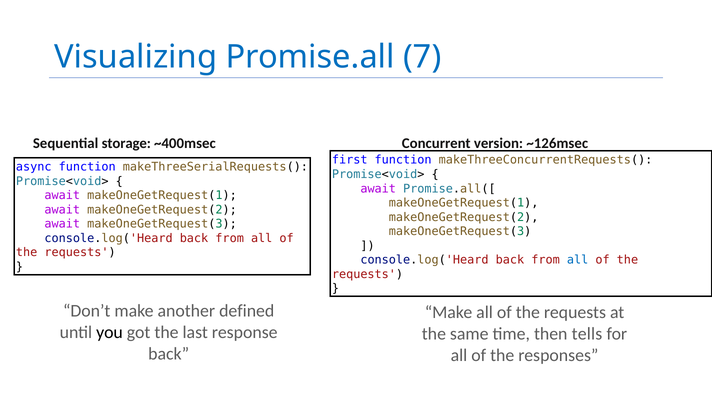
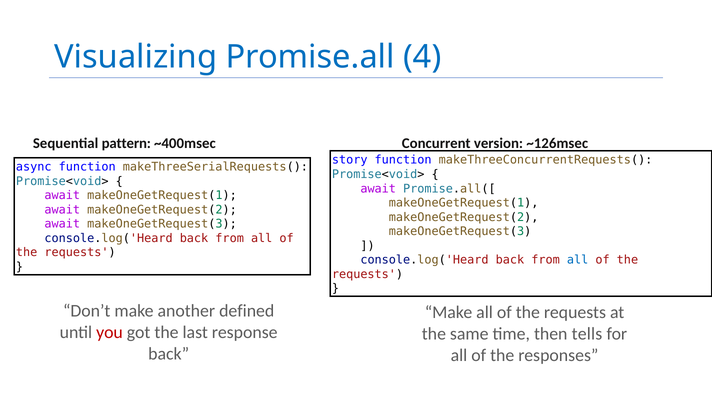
7: 7 -> 4
storage: storage -> pattern
first: first -> story
you colour: black -> red
